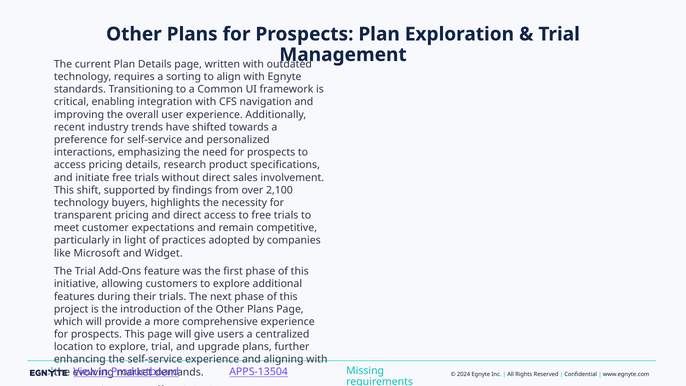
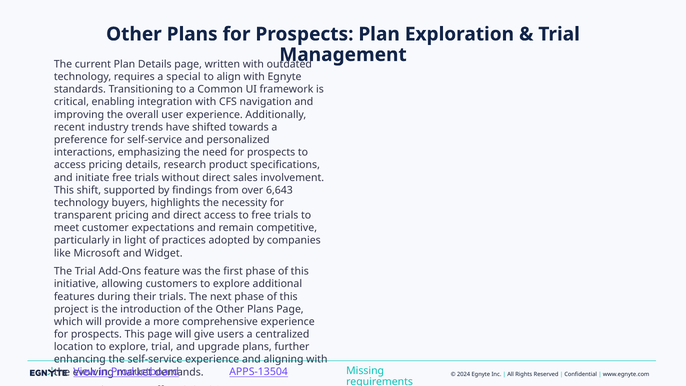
sorting: sorting -> special
2,100: 2,100 -> 6,643
